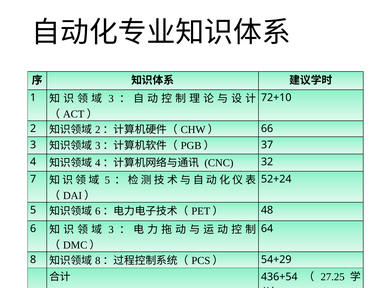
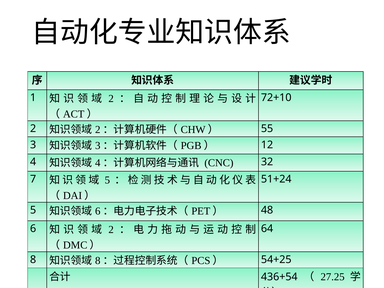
3 at (111, 99): 3 -> 2
66: 66 -> 55
37: 37 -> 12
52+24: 52+24 -> 51+24
3 at (111, 230): 3 -> 2
54+29: 54+29 -> 54+25
